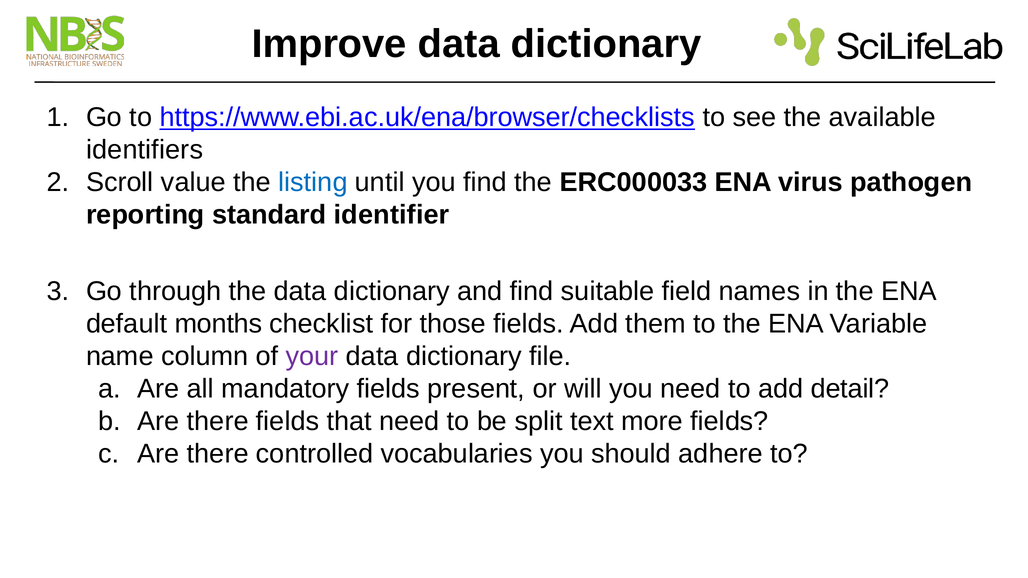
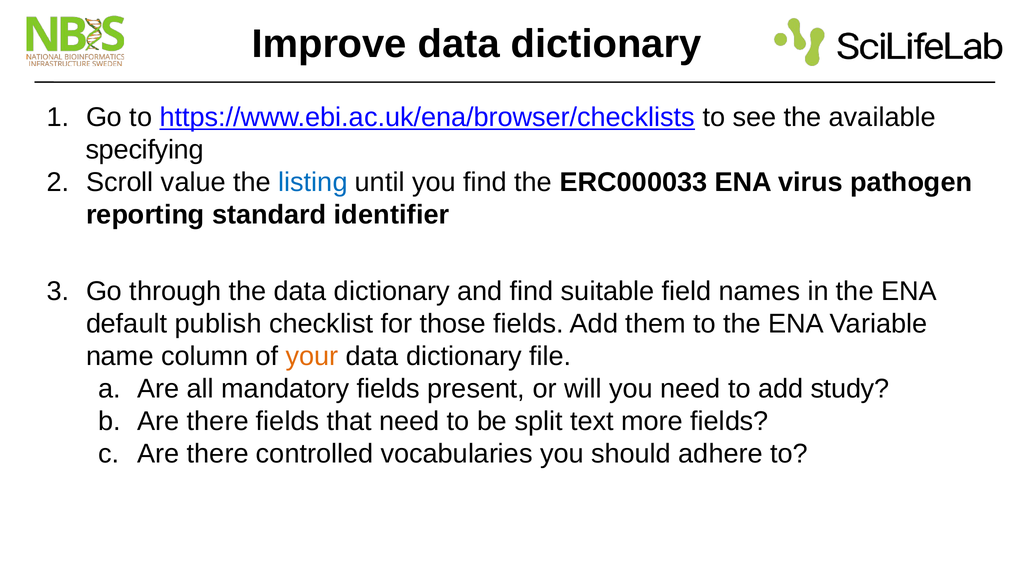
identifiers: identifiers -> specifying
months: months -> publish
your colour: purple -> orange
detail: detail -> study
